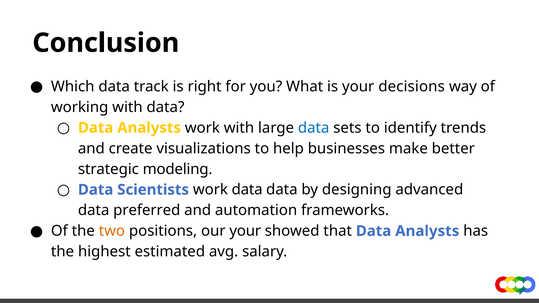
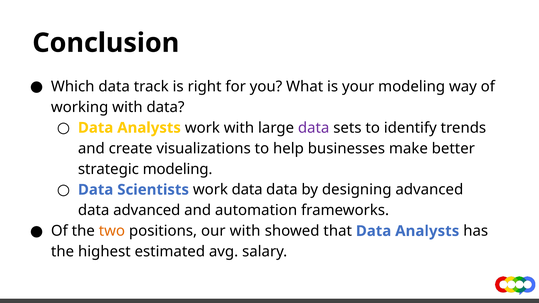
your decisions: decisions -> modeling
data at (314, 128) colour: blue -> purple
data preferred: preferred -> advanced
our your: your -> with
